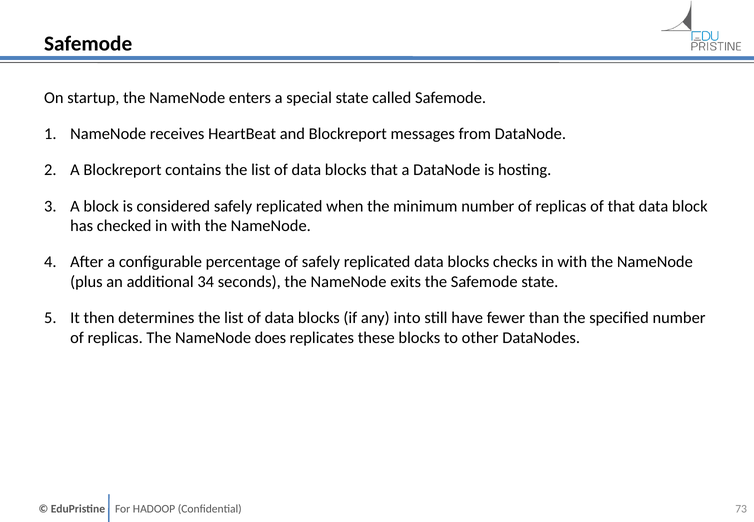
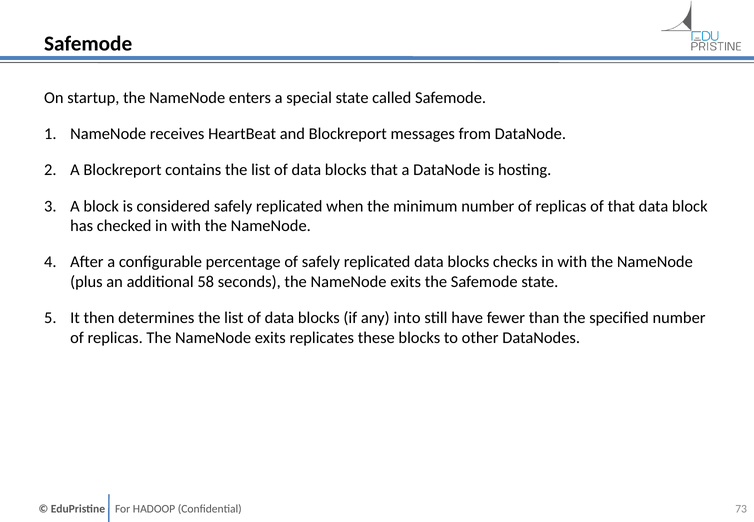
34: 34 -> 58
replicas The NameNode does: does -> exits
